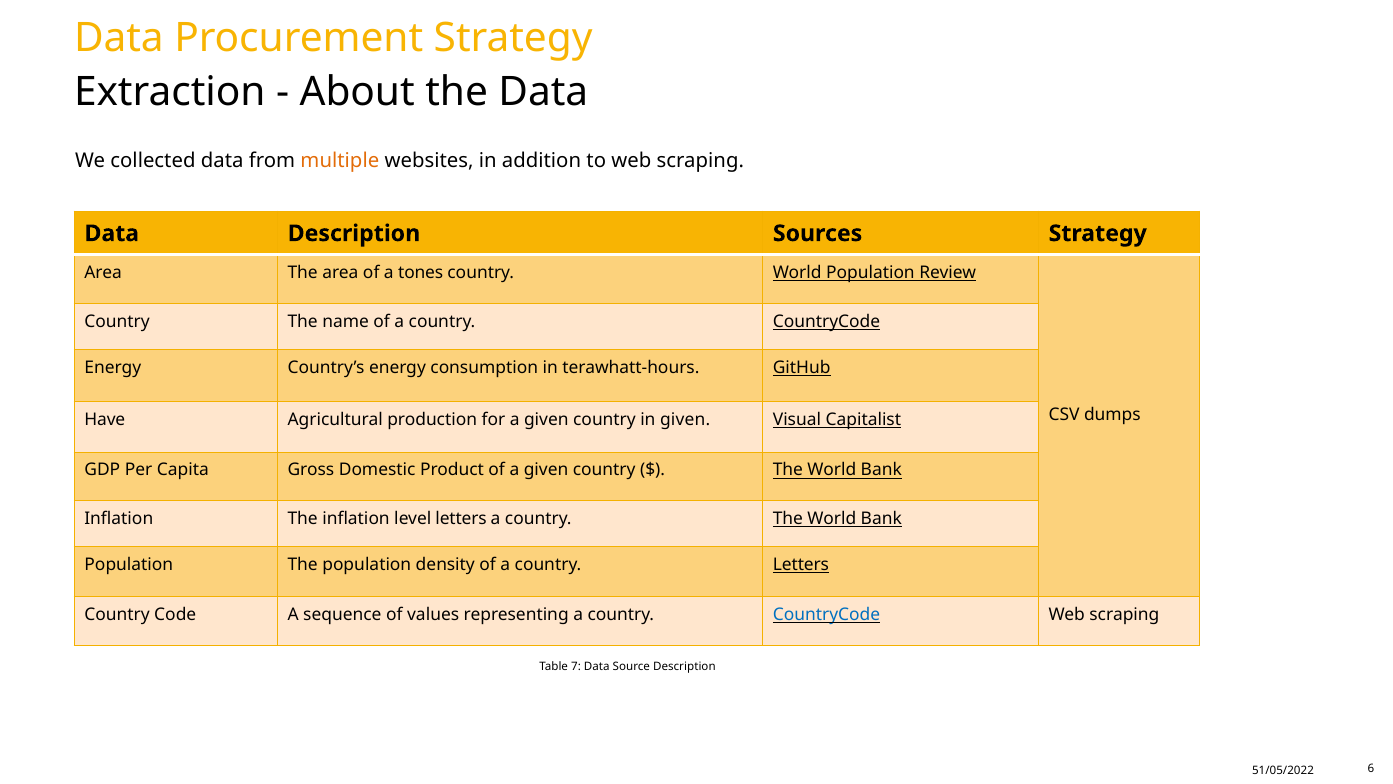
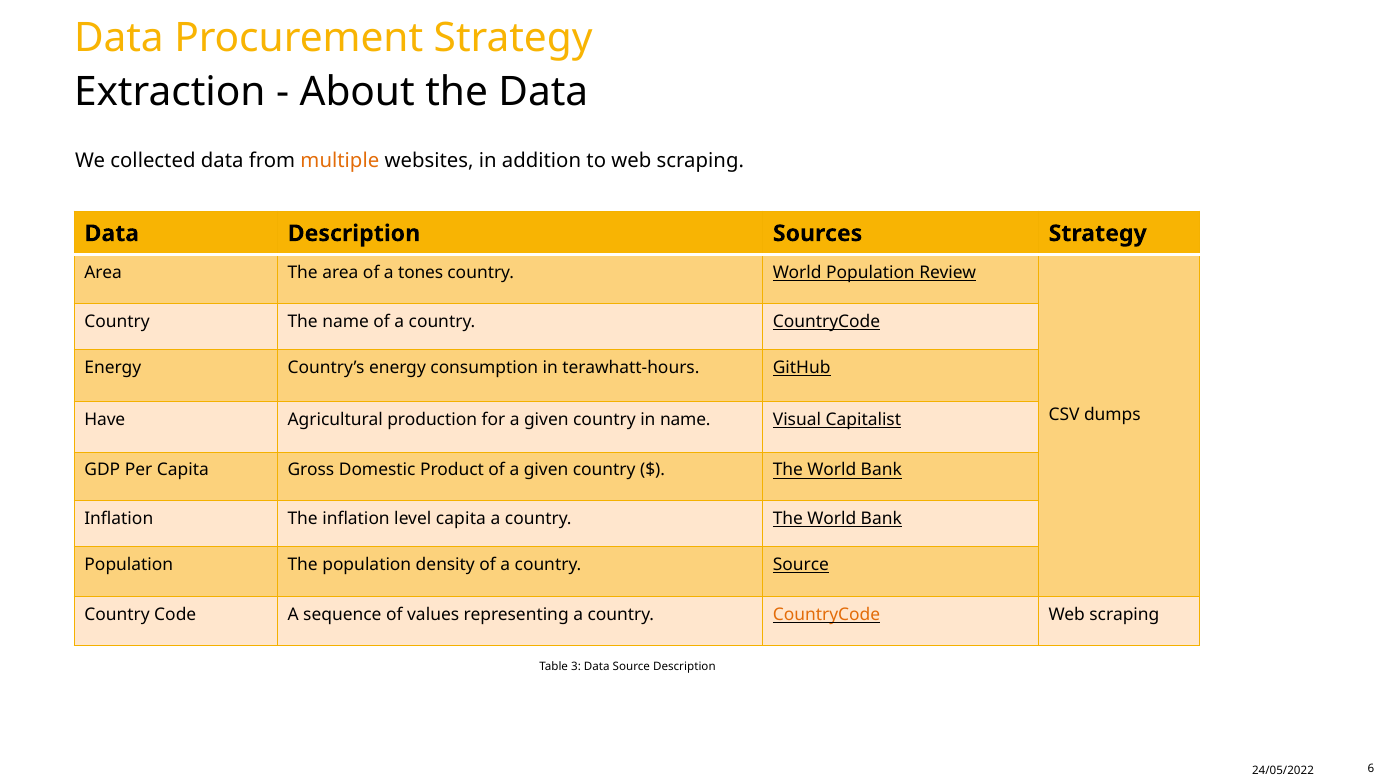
in given: given -> name
level letters: letters -> capita
country Letters: Letters -> Source
CountryCode at (827, 614) colour: blue -> orange
7: 7 -> 3
51/05/2022: 51/05/2022 -> 24/05/2022
